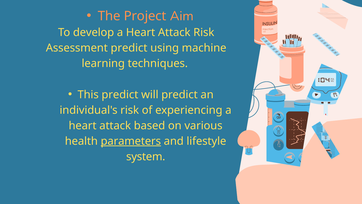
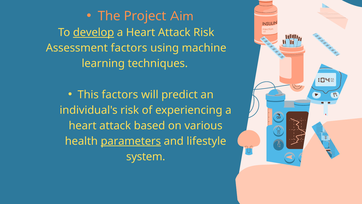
develop underline: none -> present
Assessment predict: predict -> factors
This predict: predict -> factors
